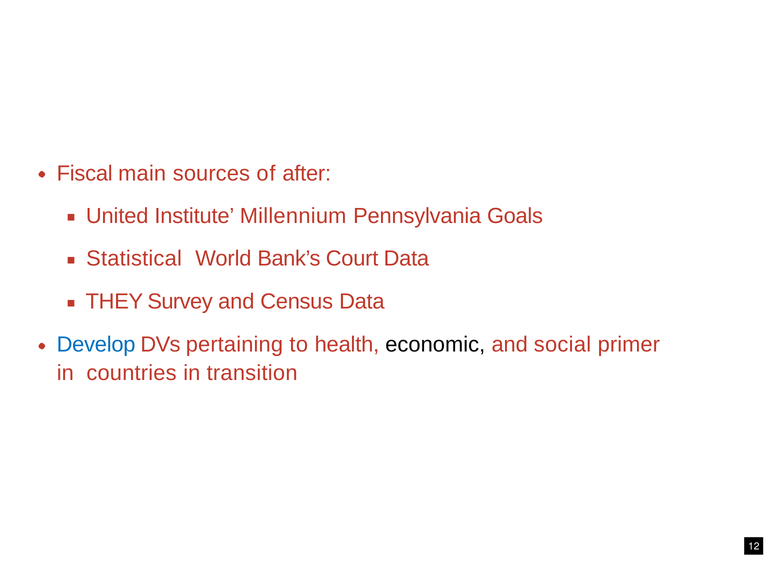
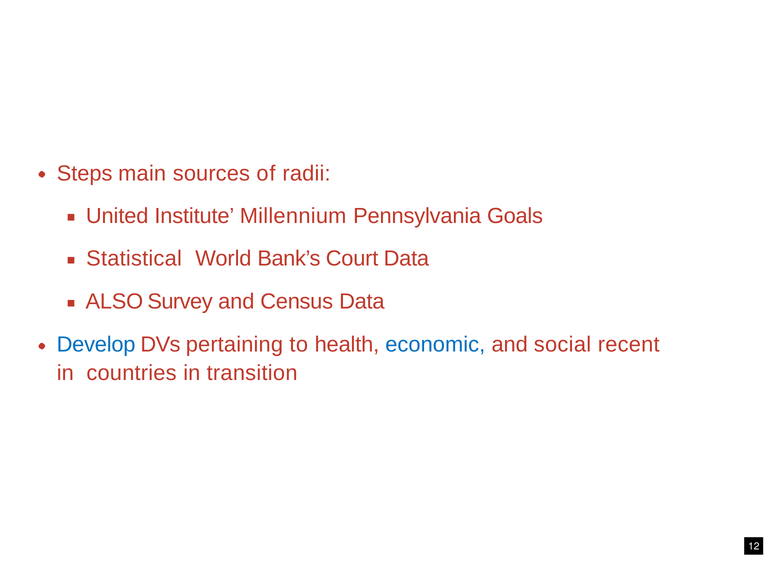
Fiscal: Fiscal -> Steps
after: after -> radii
THEY: THEY -> ALSO
economic colour: black -> blue
primer: primer -> recent
